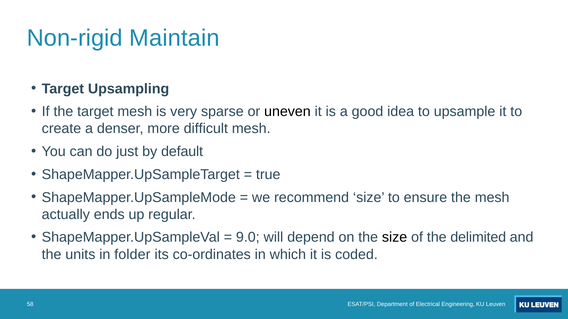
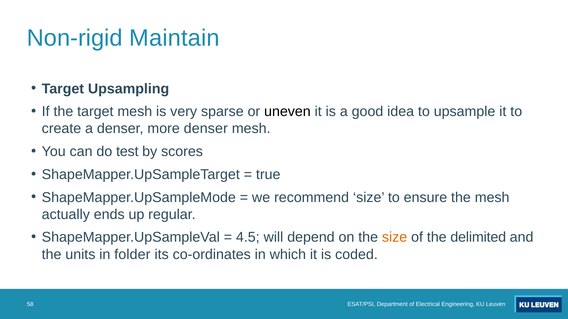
more difficult: difficult -> denser
just: just -> test
default: default -> scores
9.0: 9.0 -> 4.5
size at (395, 238) colour: black -> orange
